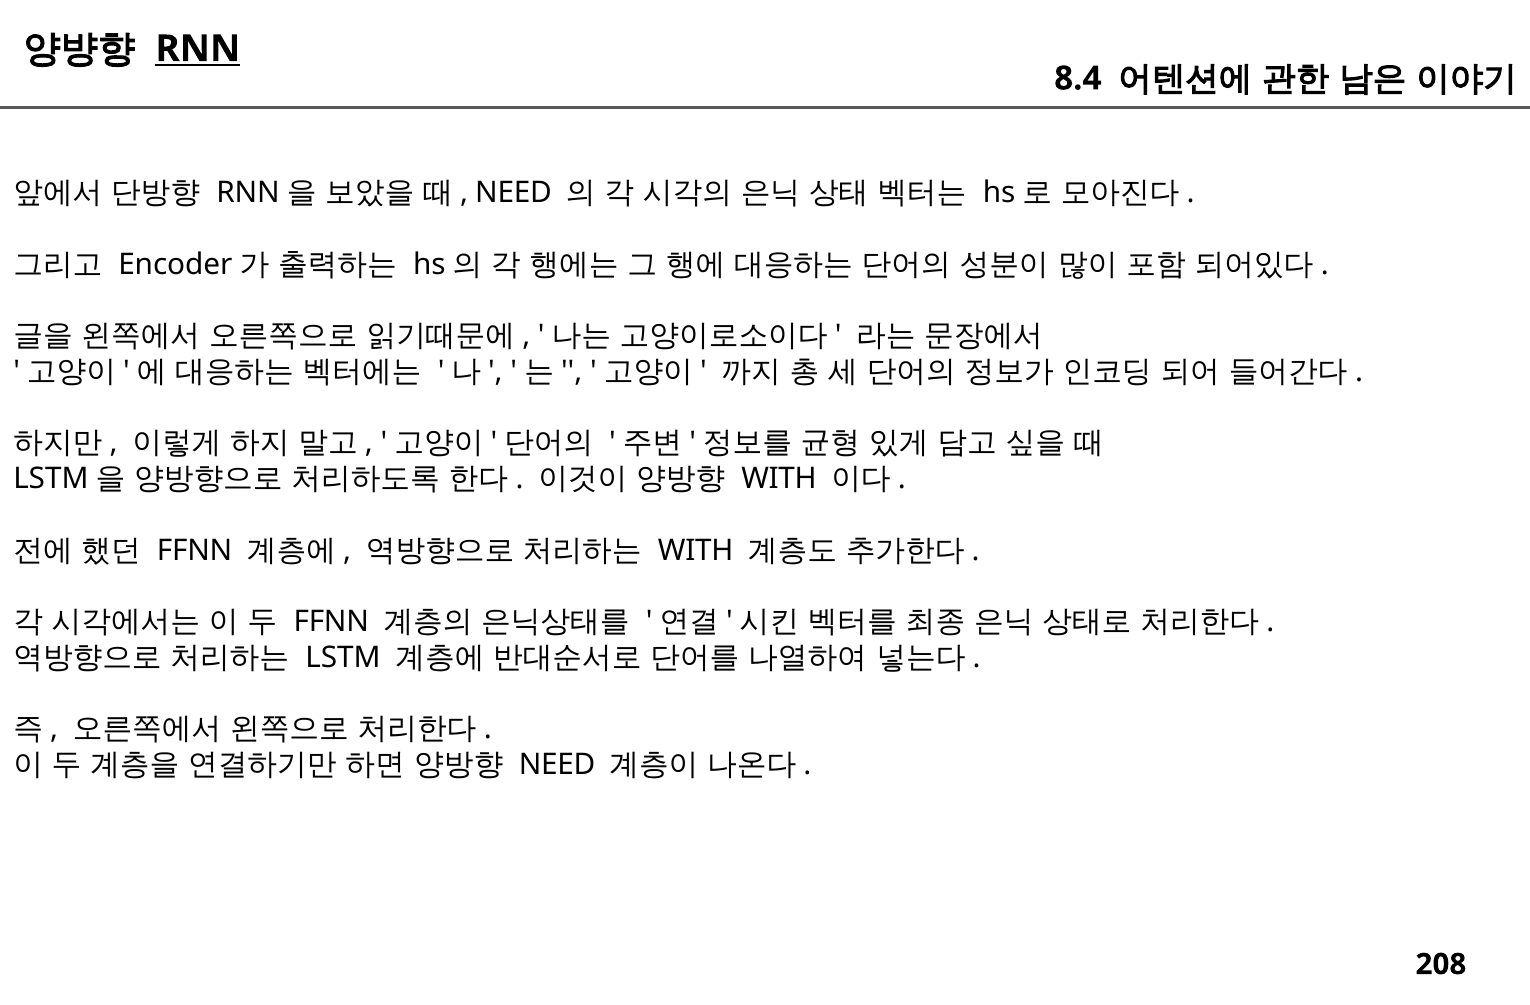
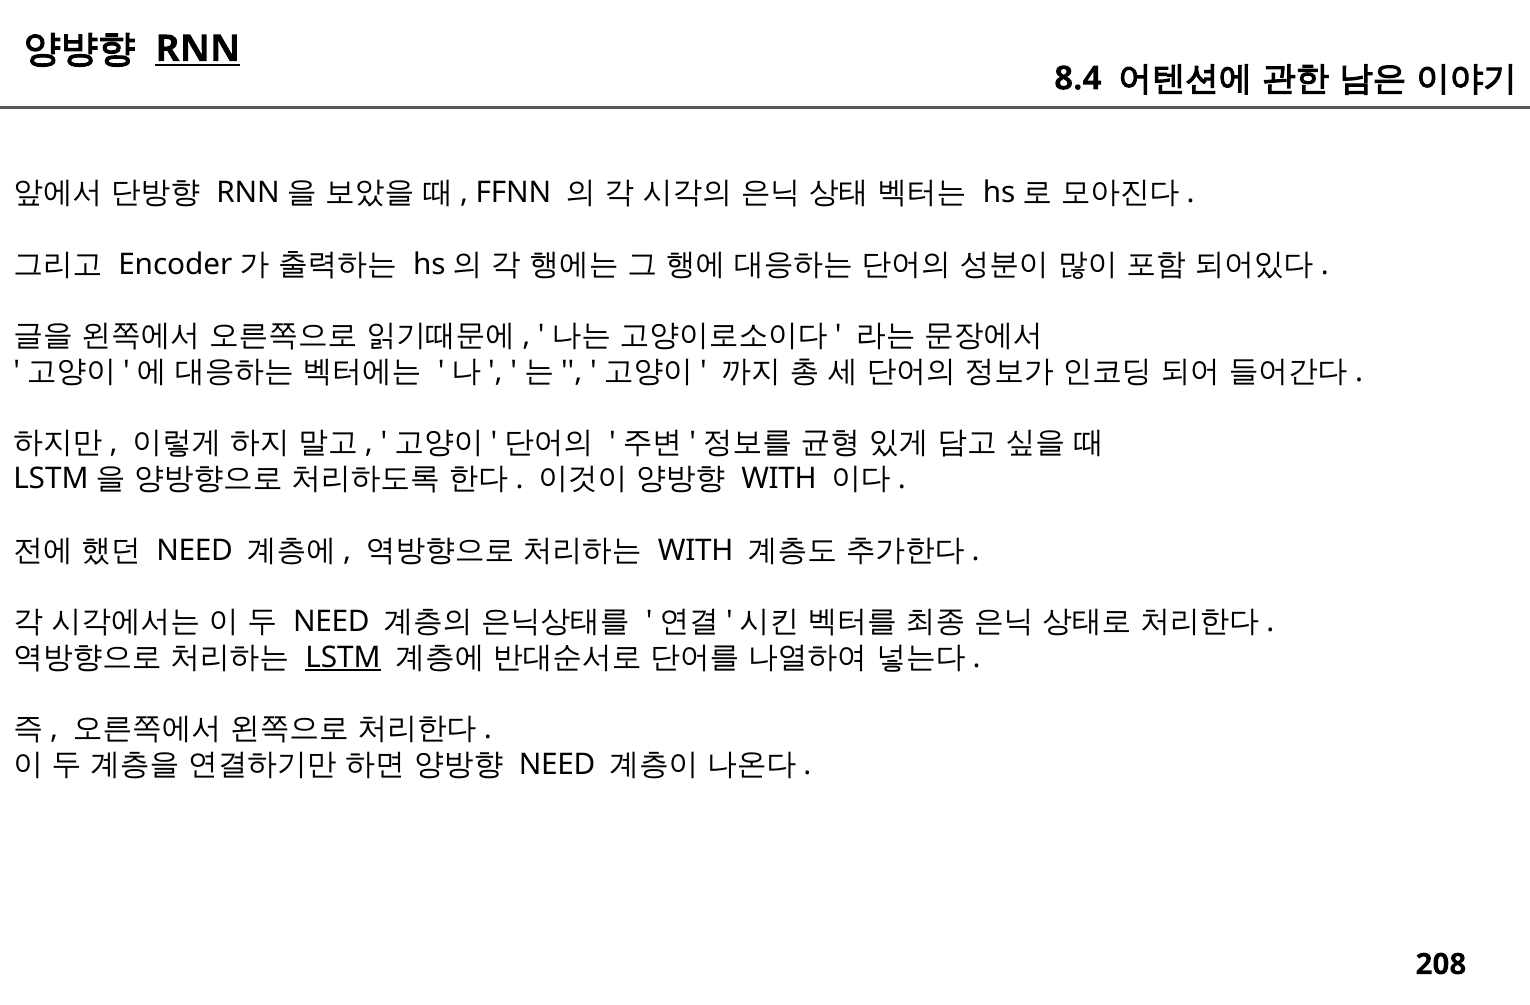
NEED at (513, 193): NEED -> FFNN
FFNN at (195, 550): FFNN -> NEED
FFNN at (331, 622): FFNN -> NEED
LSTM underline: none -> present
